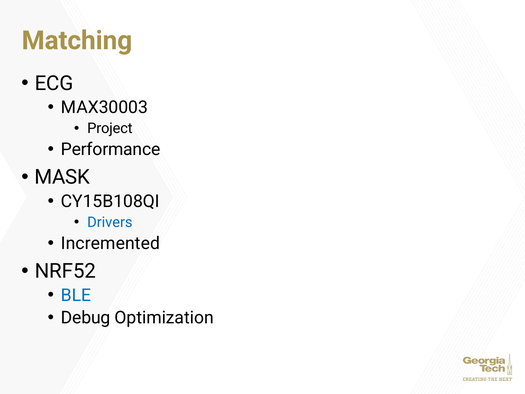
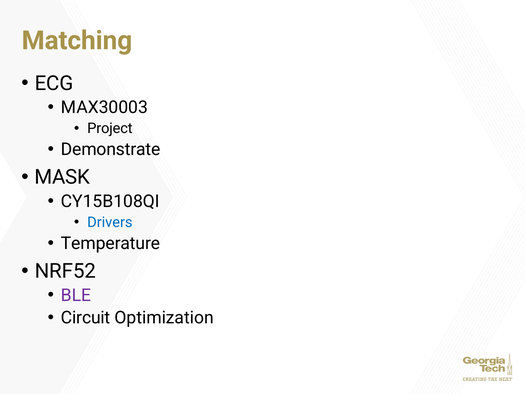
Performance: Performance -> Demonstrate
Incremented: Incremented -> Temperature
BLE colour: blue -> purple
Debug: Debug -> Circuit
